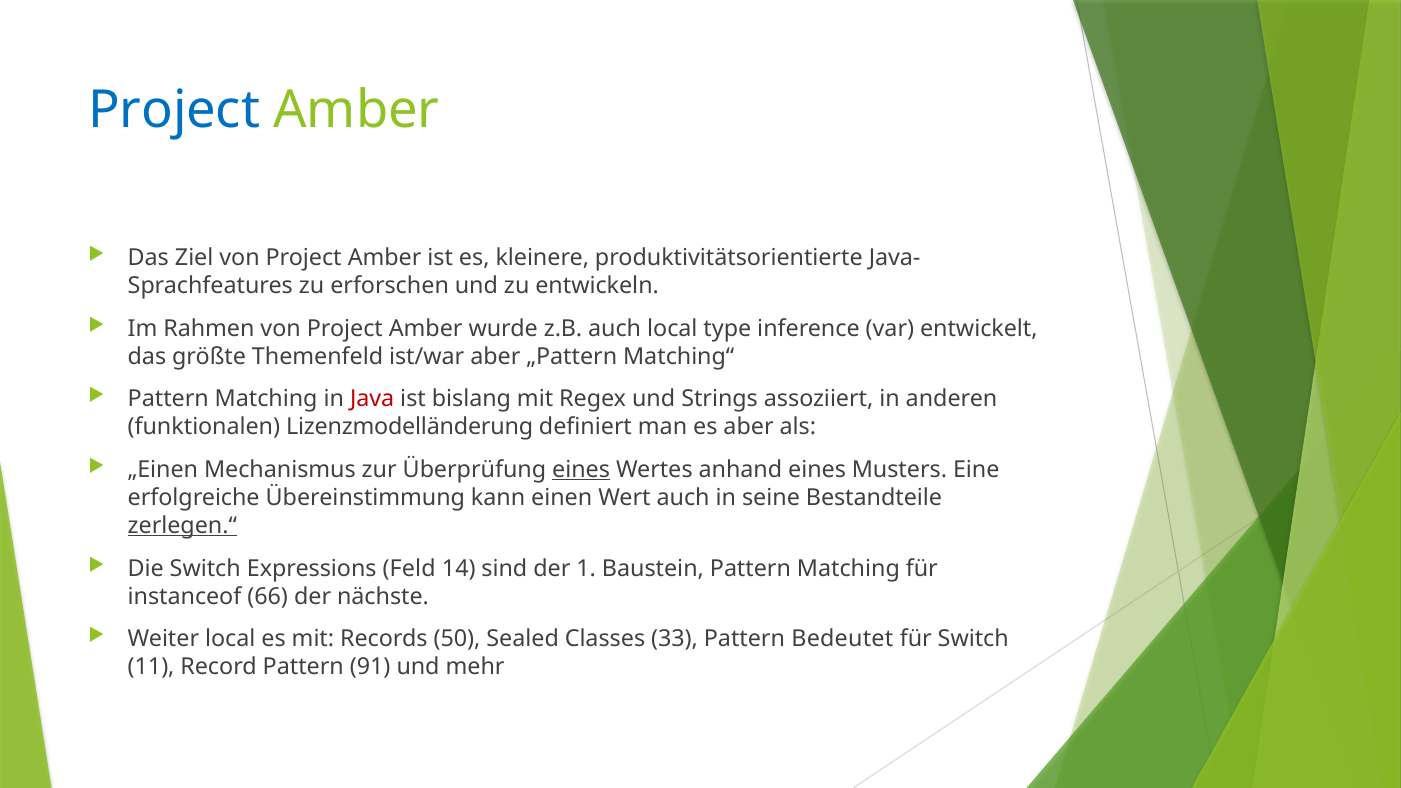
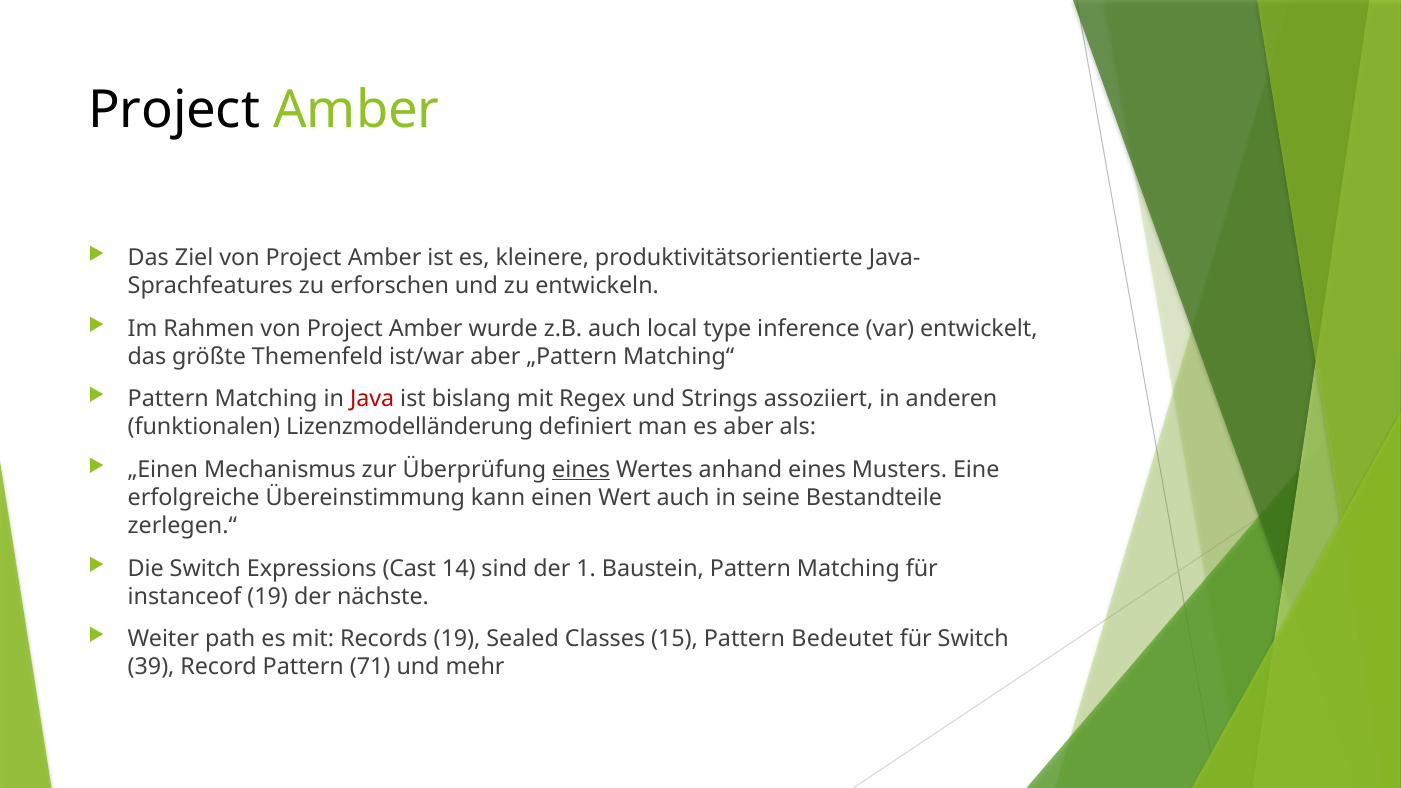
Project at (174, 110) colour: blue -> black
zerlegen.“ underline: present -> none
Feld: Feld -> Cast
instanceof 66: 66 -> 19
Weiter local: local -> path
Records 50: 50 -> 19
33: 33 -> 15
11: 11 -> 39
91: 91 -> 71
